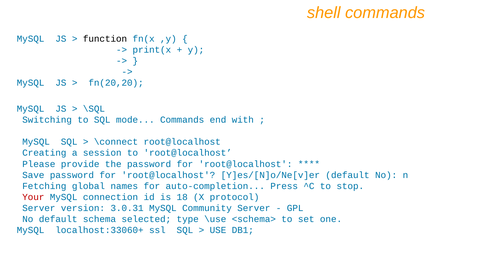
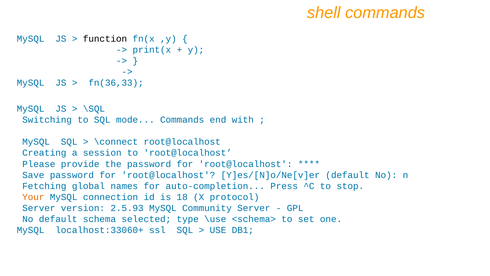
fn(20,20: fn(20,20 -> fn(36,33
Your colour: red -> orange
3.0.31: 3.0.31 -> 2.5.93
